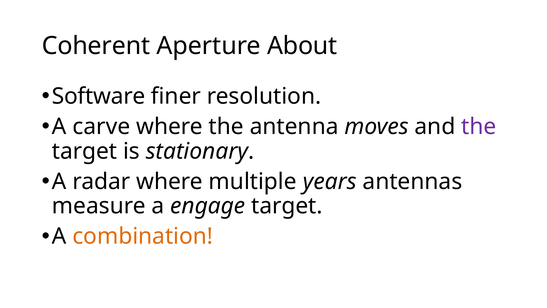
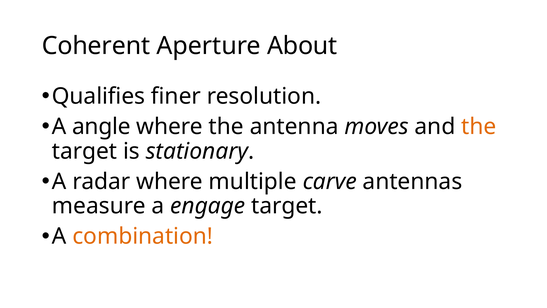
Software: Software -> Qualifies
carve: carve -> angle
the at (479, 126) colour: purple -> orange
years: years -> carve
